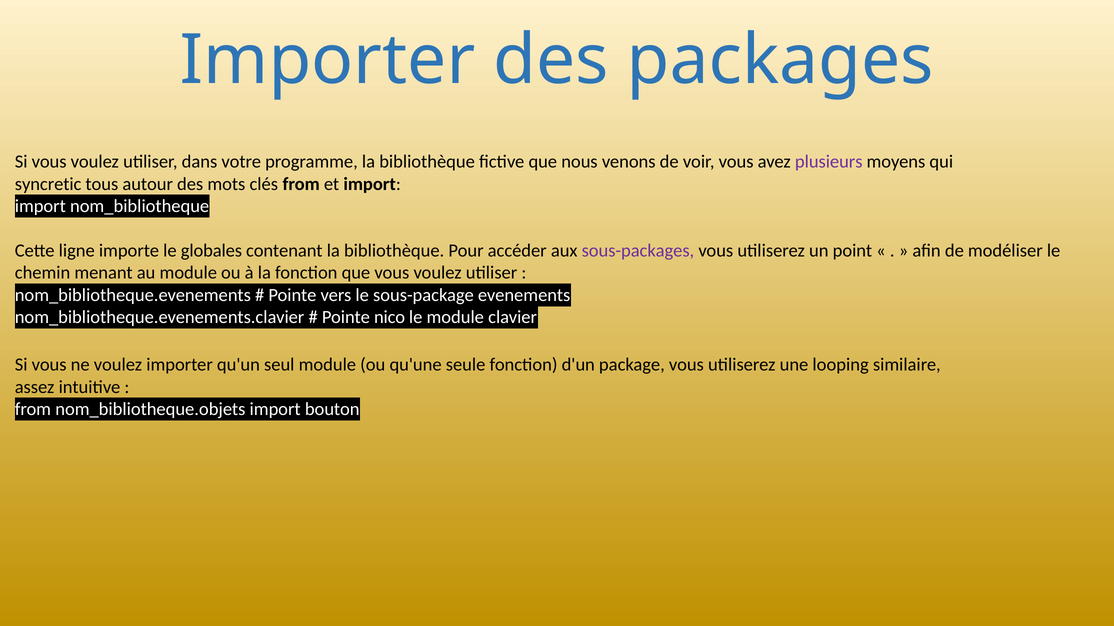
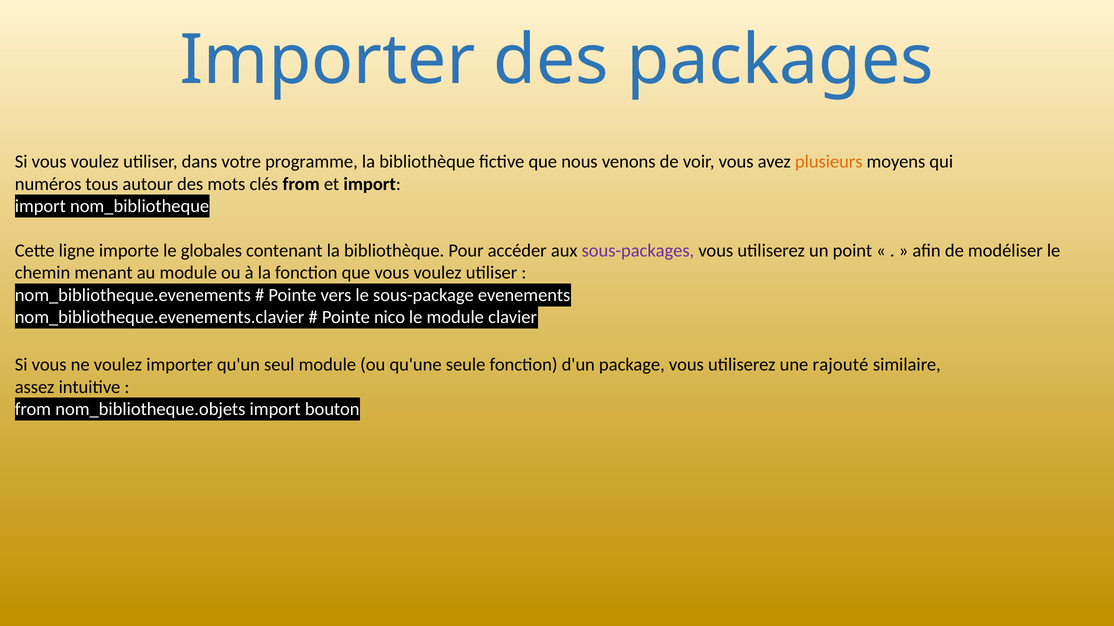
plusieurs colour: purple -> orange
syncretic: syncretic -> numéros
looping: looping -> rajouté
